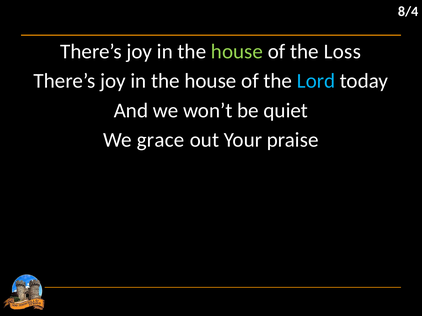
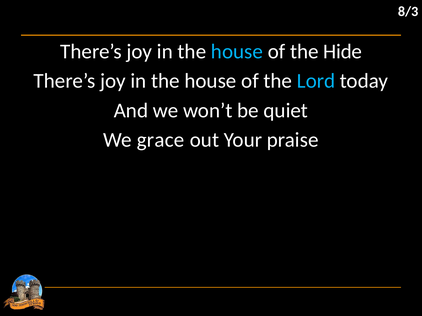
8/4: 8/4 -> 8/3
house at (237, 52) colour: light green -> light blue
Loss: Loss -> Hide
